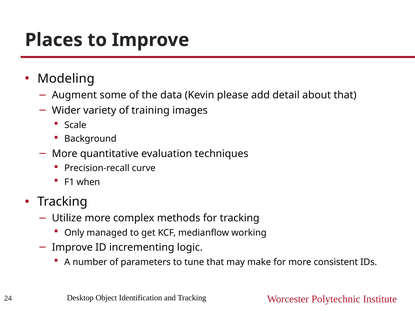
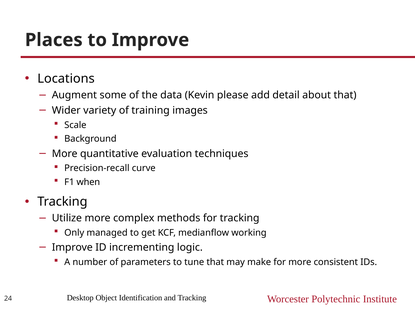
Modeling: Modeling -> Locations
